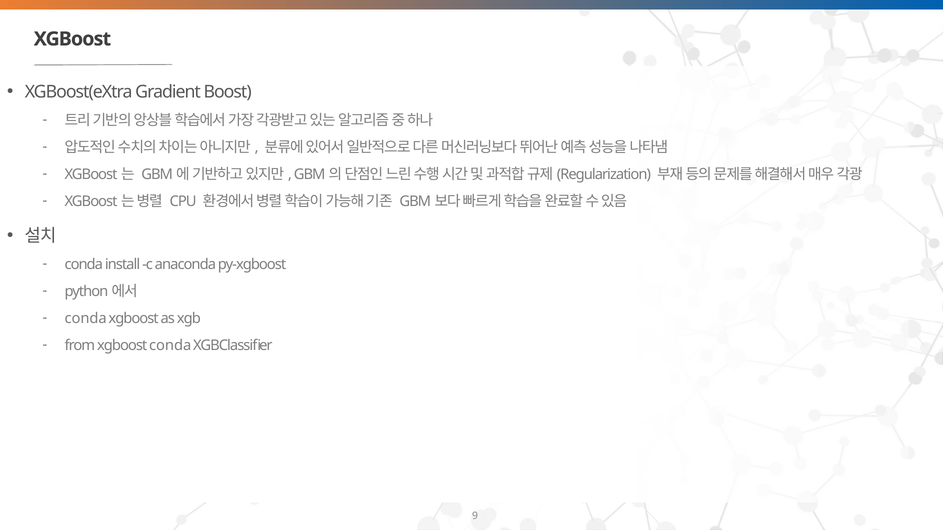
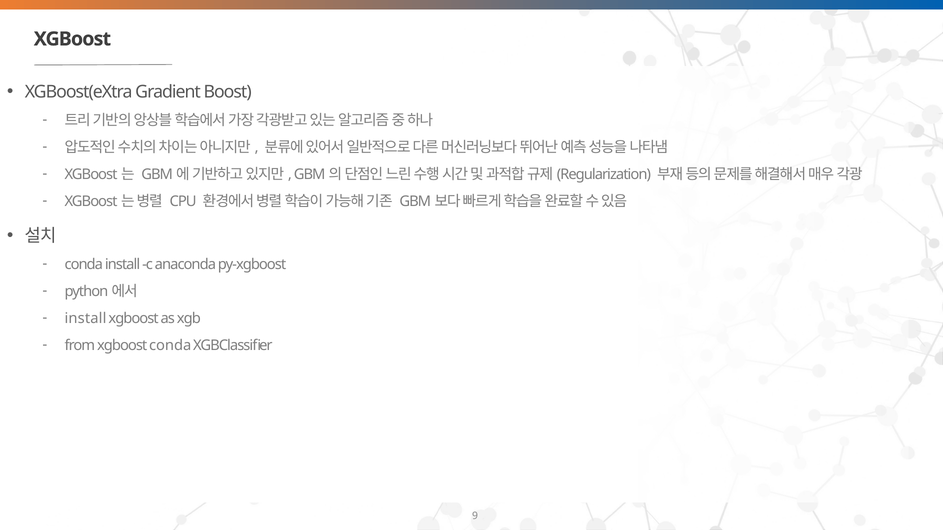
conda at (86, 319): conda -> install
